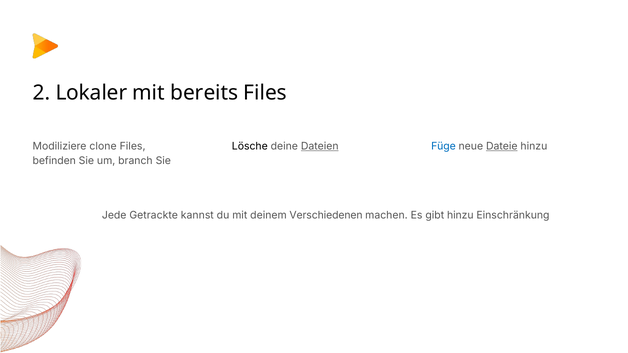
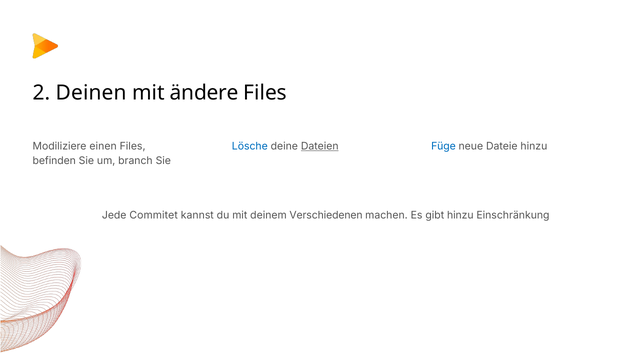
Lokaler: Lokaler -> Deinen
bereits: bereits -> ändere
clone: clone -> einen
Lösche colour: black -> blue
Dateie underline: present -> none
Getrackte: Getrackte -> Commitet
